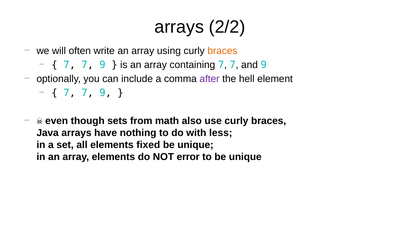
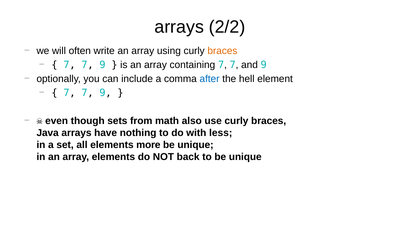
after colour: purple -> blue
fixed: fixed -> more
error: error -> back
